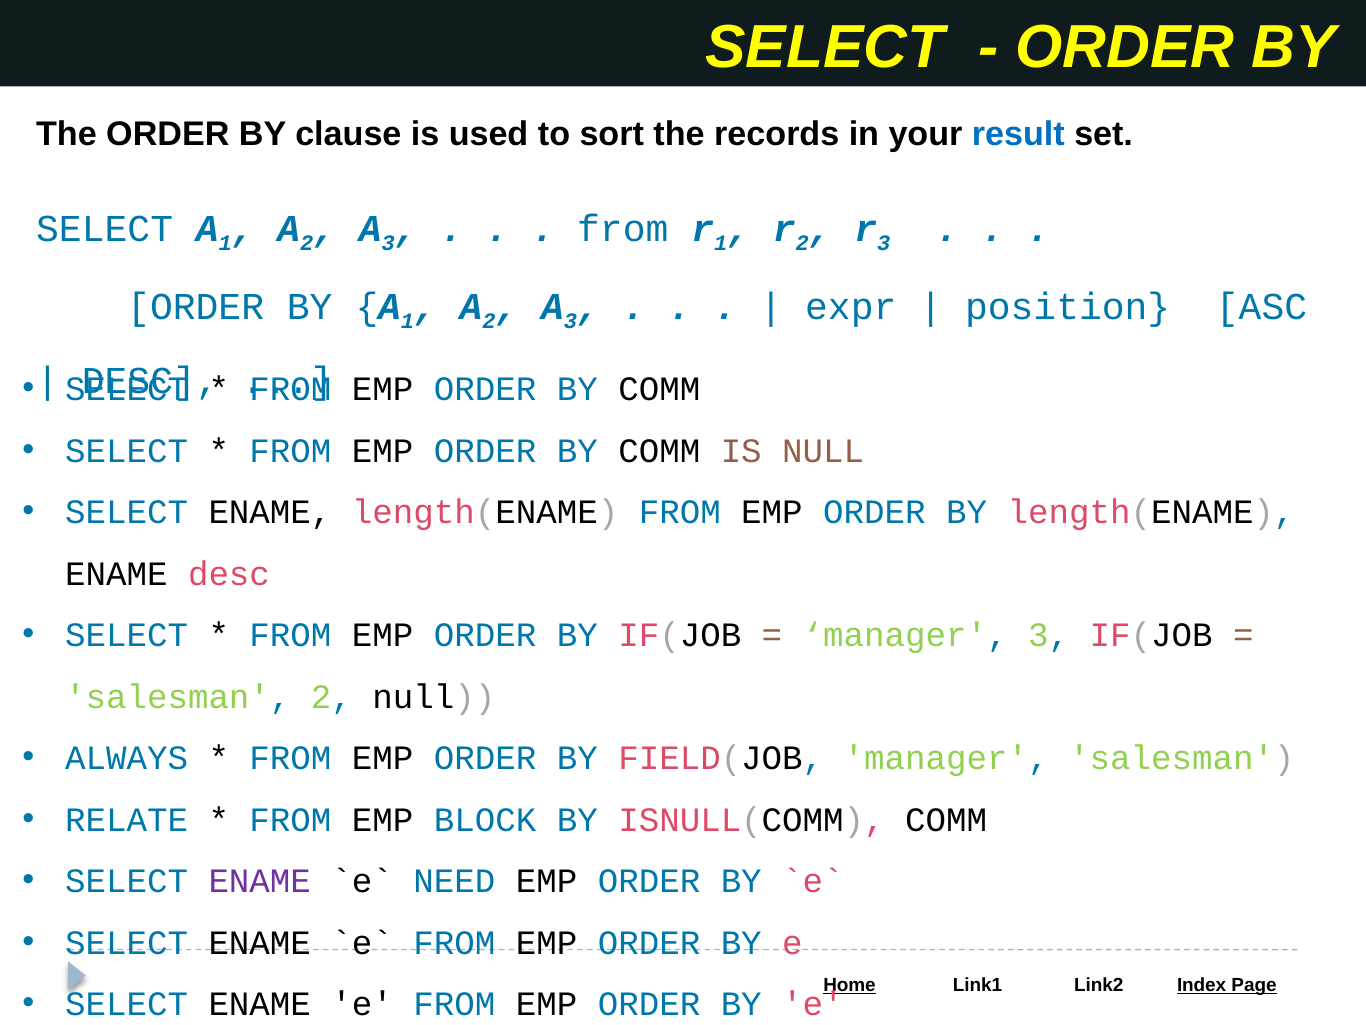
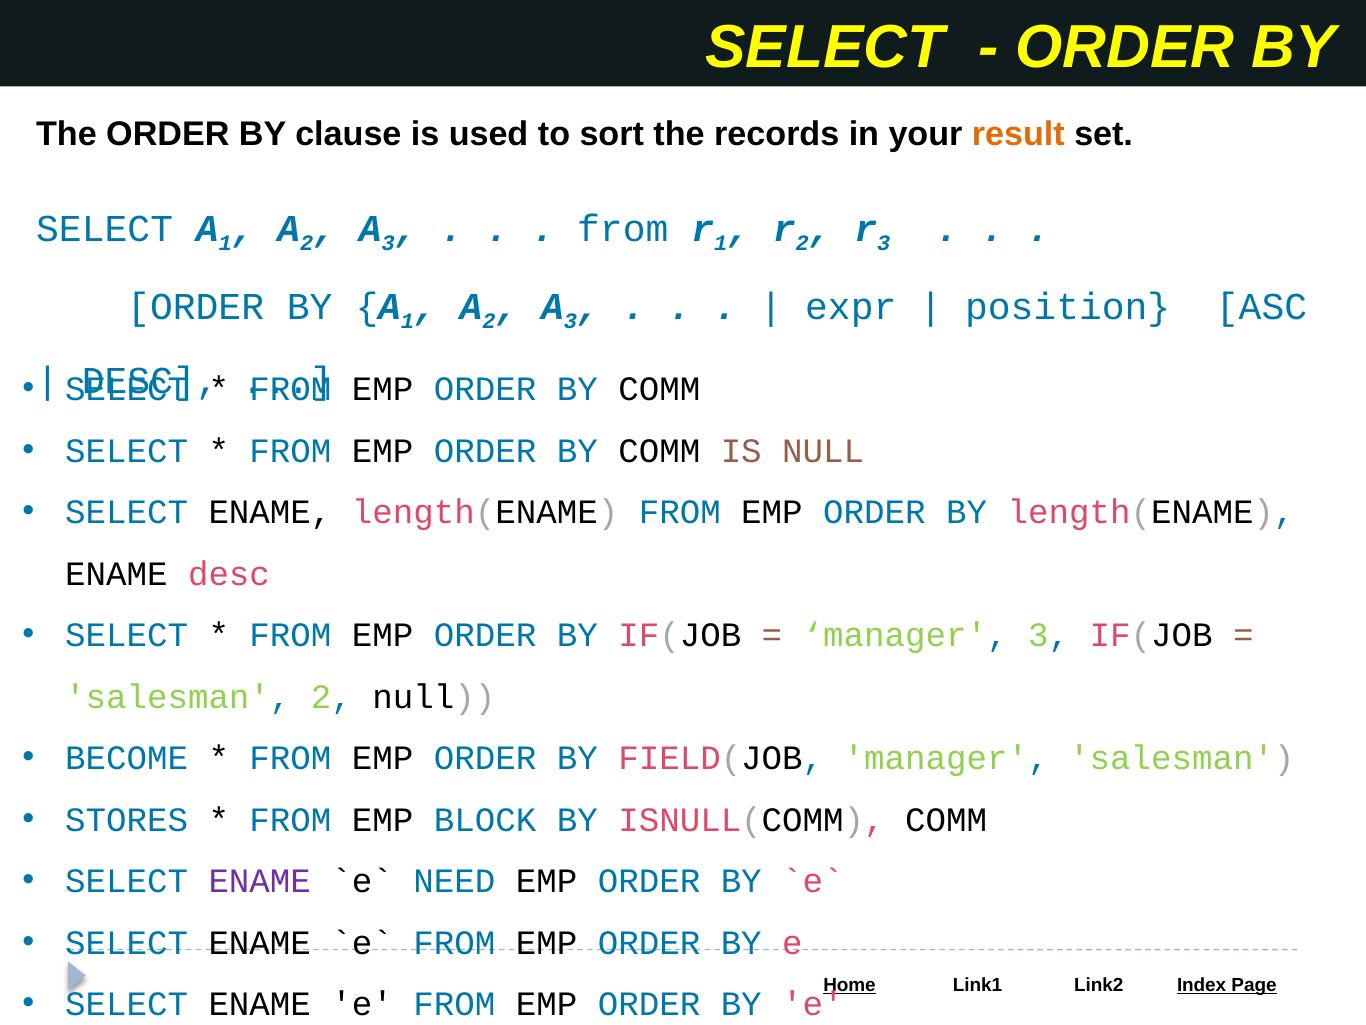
result colour: blue -> orange
ALWAYS: ALWAYS -> BECOME
RELATE: RELATE -> STORES
